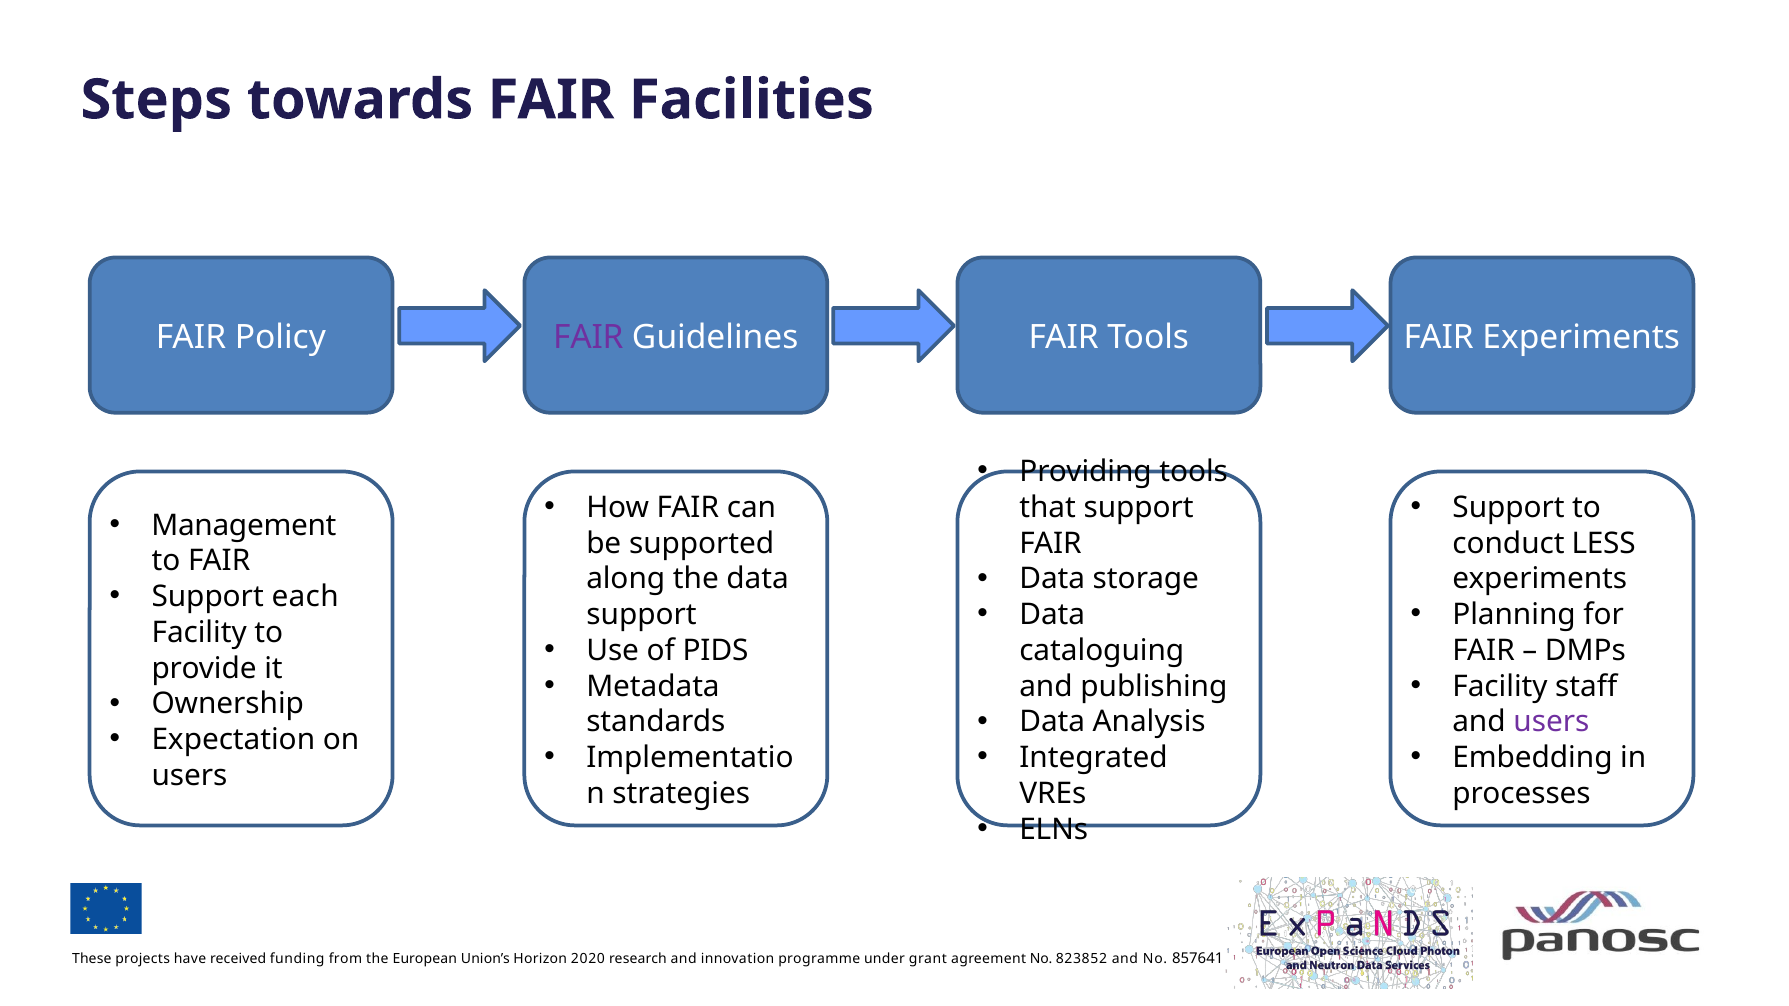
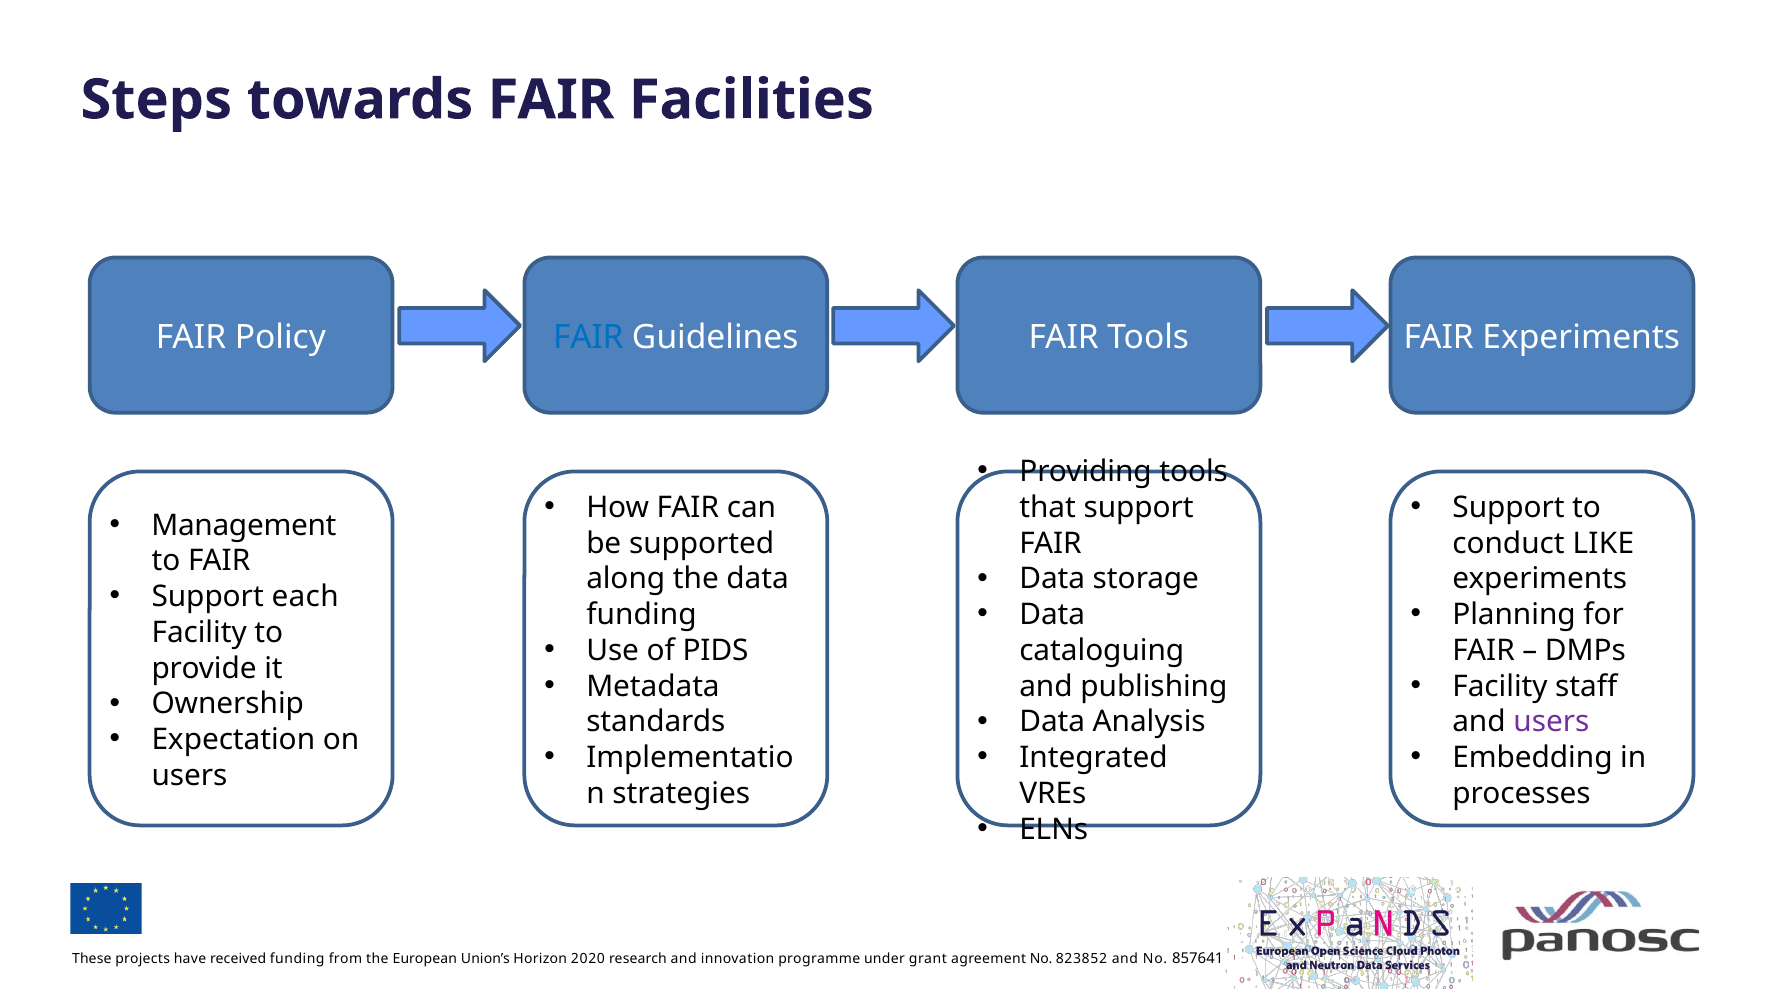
FAIR at (588, 338) colour: purple -> blue
LESS: LESS -> LIKE
support at (642, 615): support -> funding
